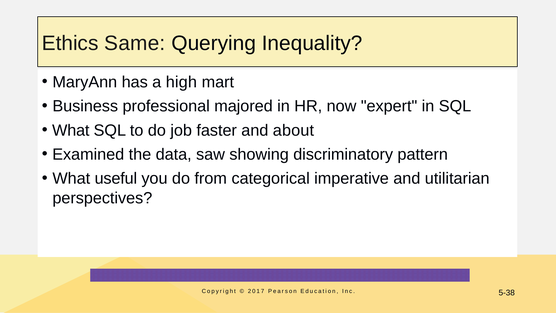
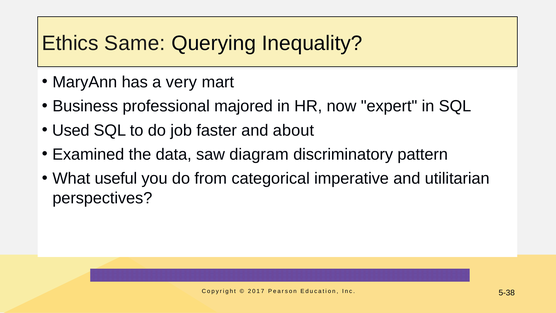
high: high -> very
What at (71, 130): What -> Used
showing: showing -> diagram
